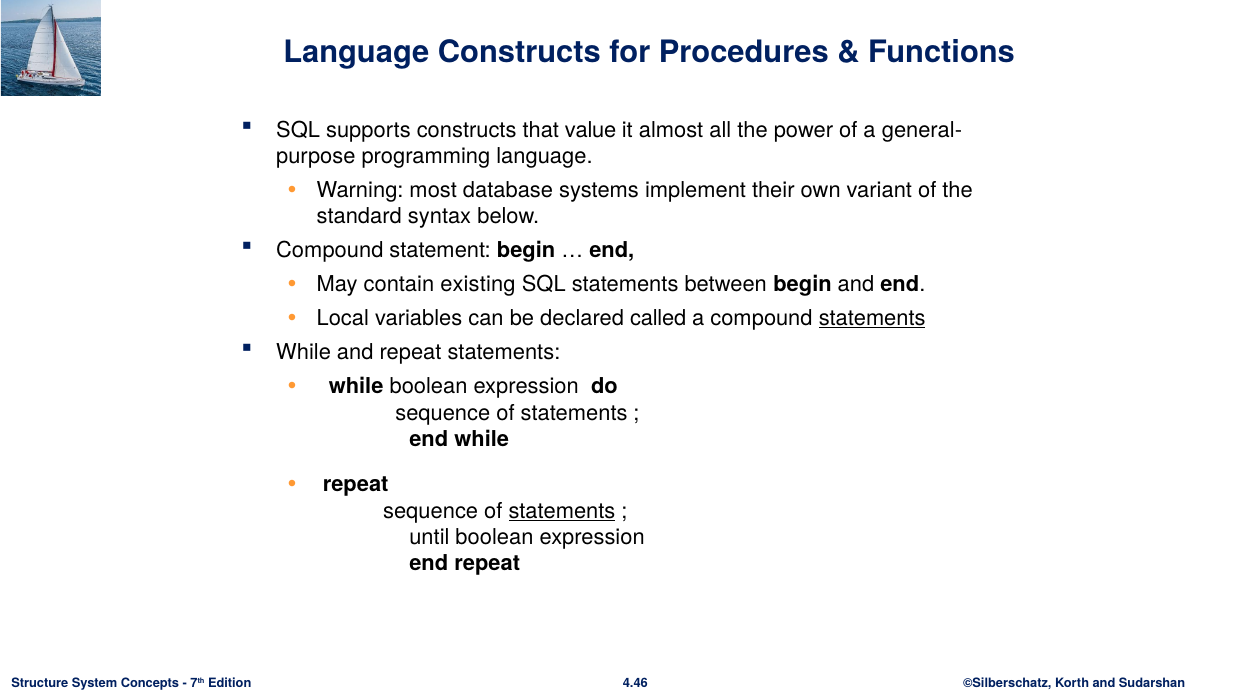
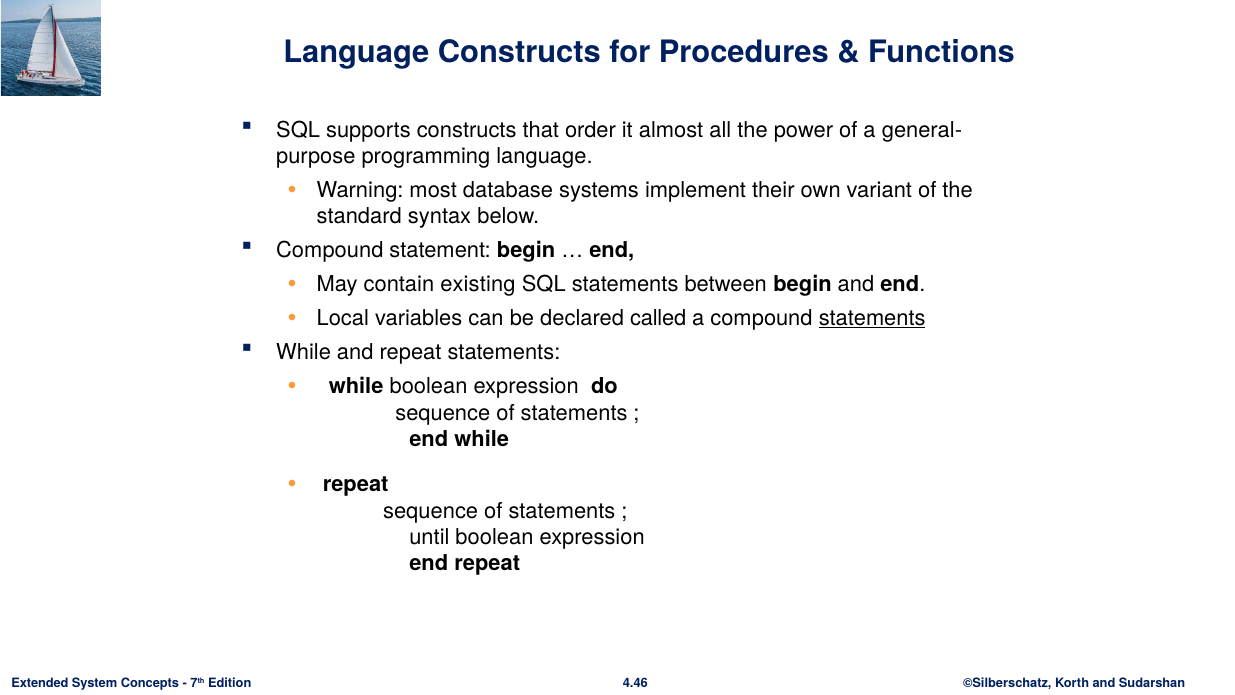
value: value -> order
statements at (562, 511) underline: present -> none
Structure: Structure -> Extended
